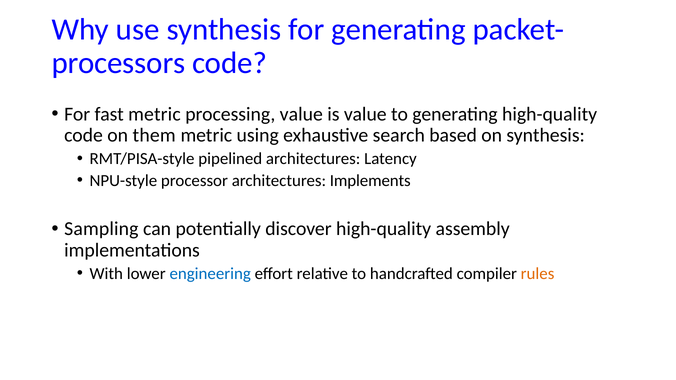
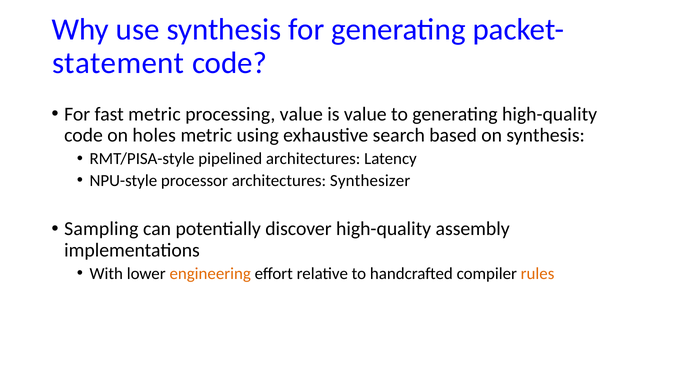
processors: processors -> statement
them: them -> holes
Implements: Implements -> Synthesizer
engineering colour: blue -> orange
